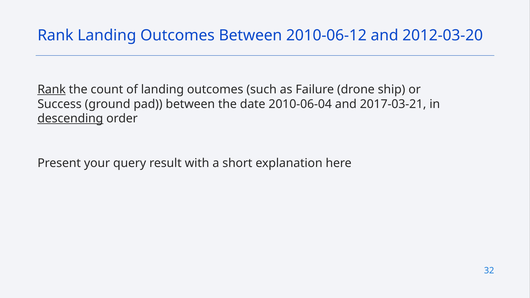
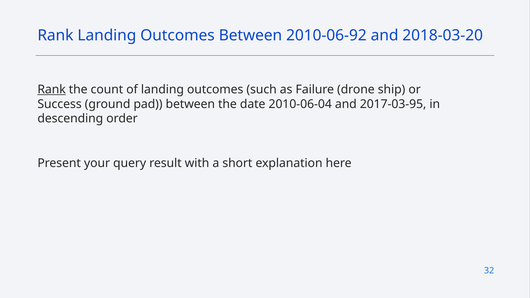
2010-06-12: 2010-06-12 -> 2010-06-92
2012-03-20: 2012-03-20 -> 2018-03-20
2017-03-21: 2017-03-21 -> 2017-03-95
descending underline: present -> none
